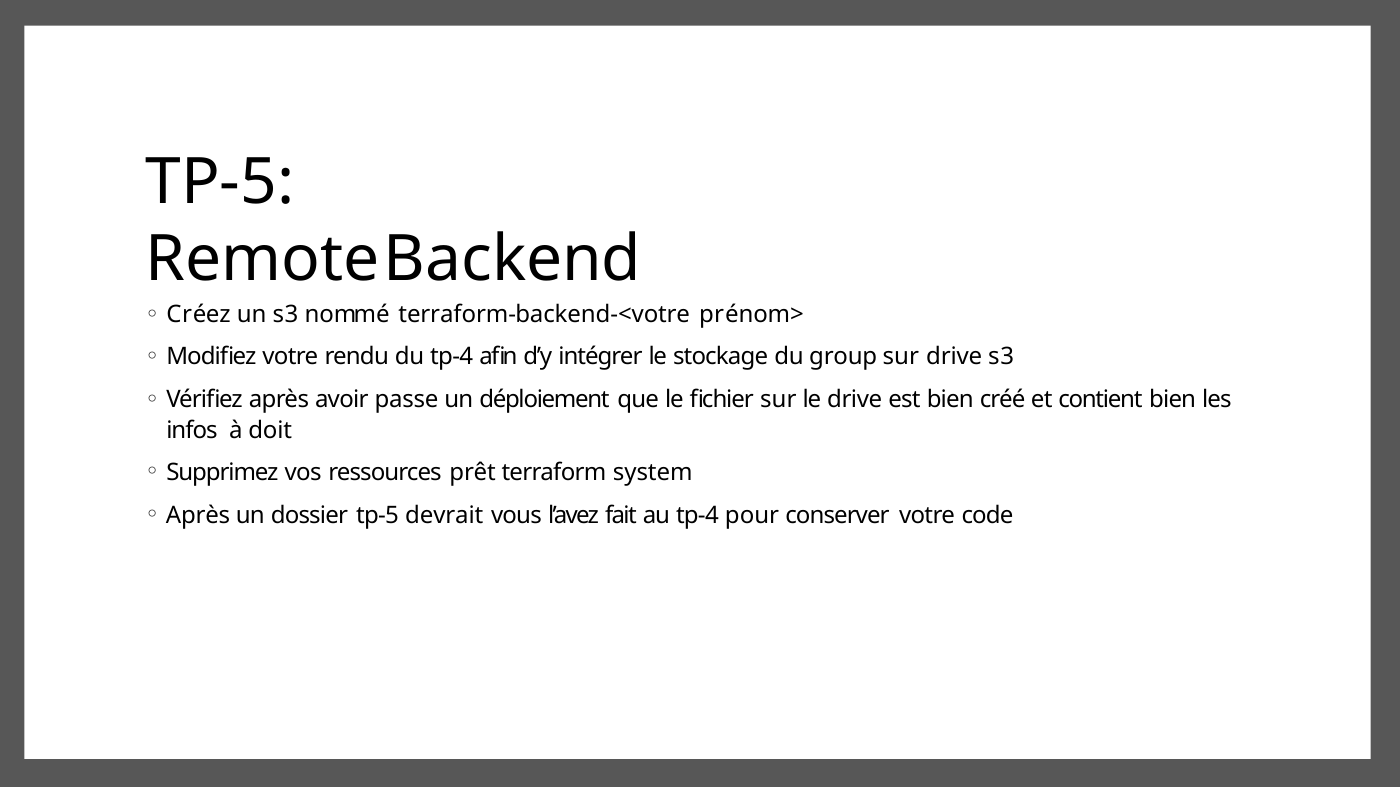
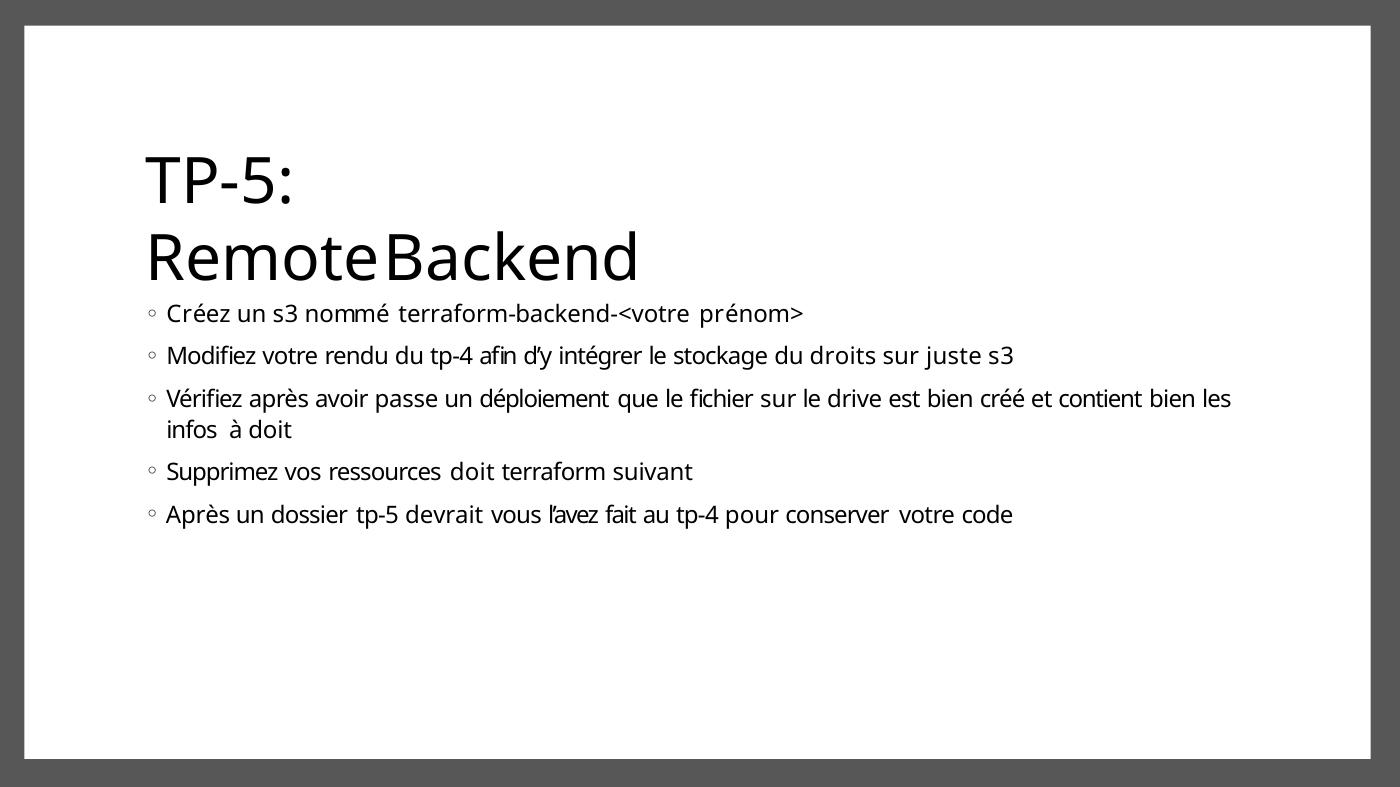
group: group -> droits
sur drive: drive -> juste
ressources prêt: prêt -> doit
system: system -> suivant
